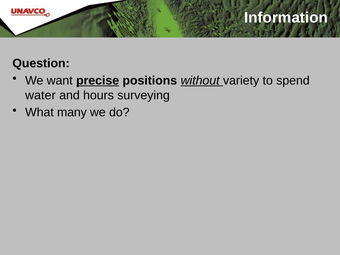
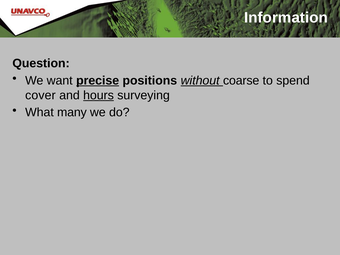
variety: variety -> coarse
water: water -> cover
hours underline: none -> present
